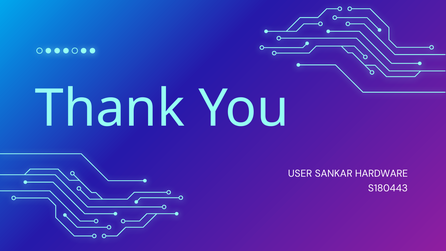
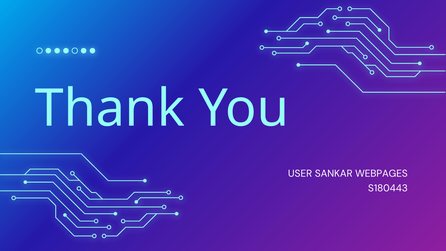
HARDWARE: HARDWARE -> WEBPAGES
